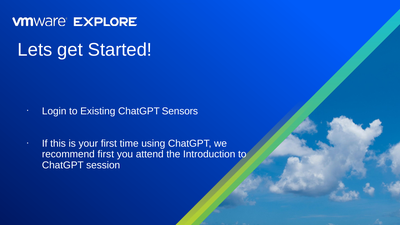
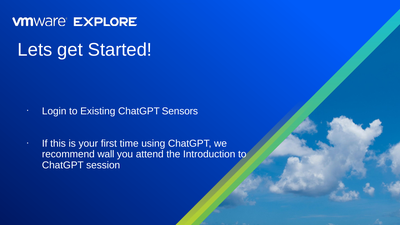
recommend first: first -> wall
